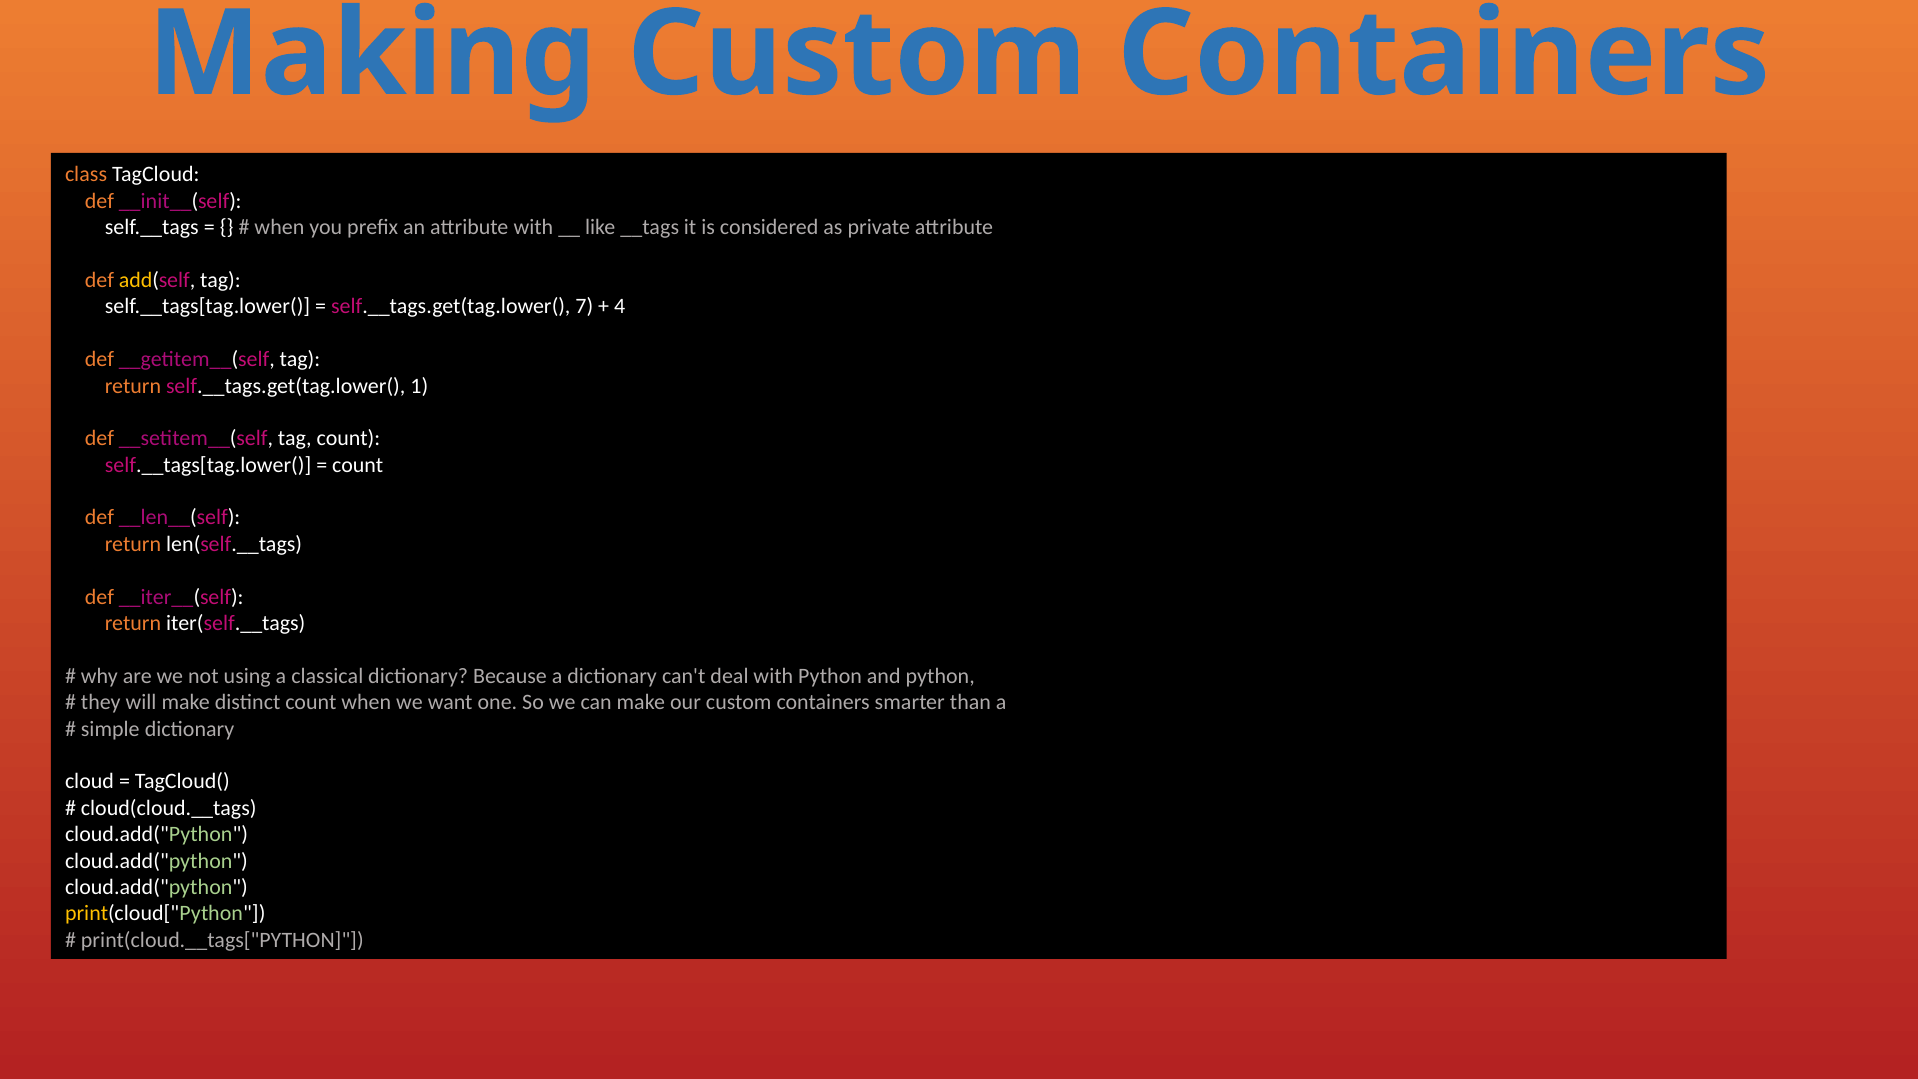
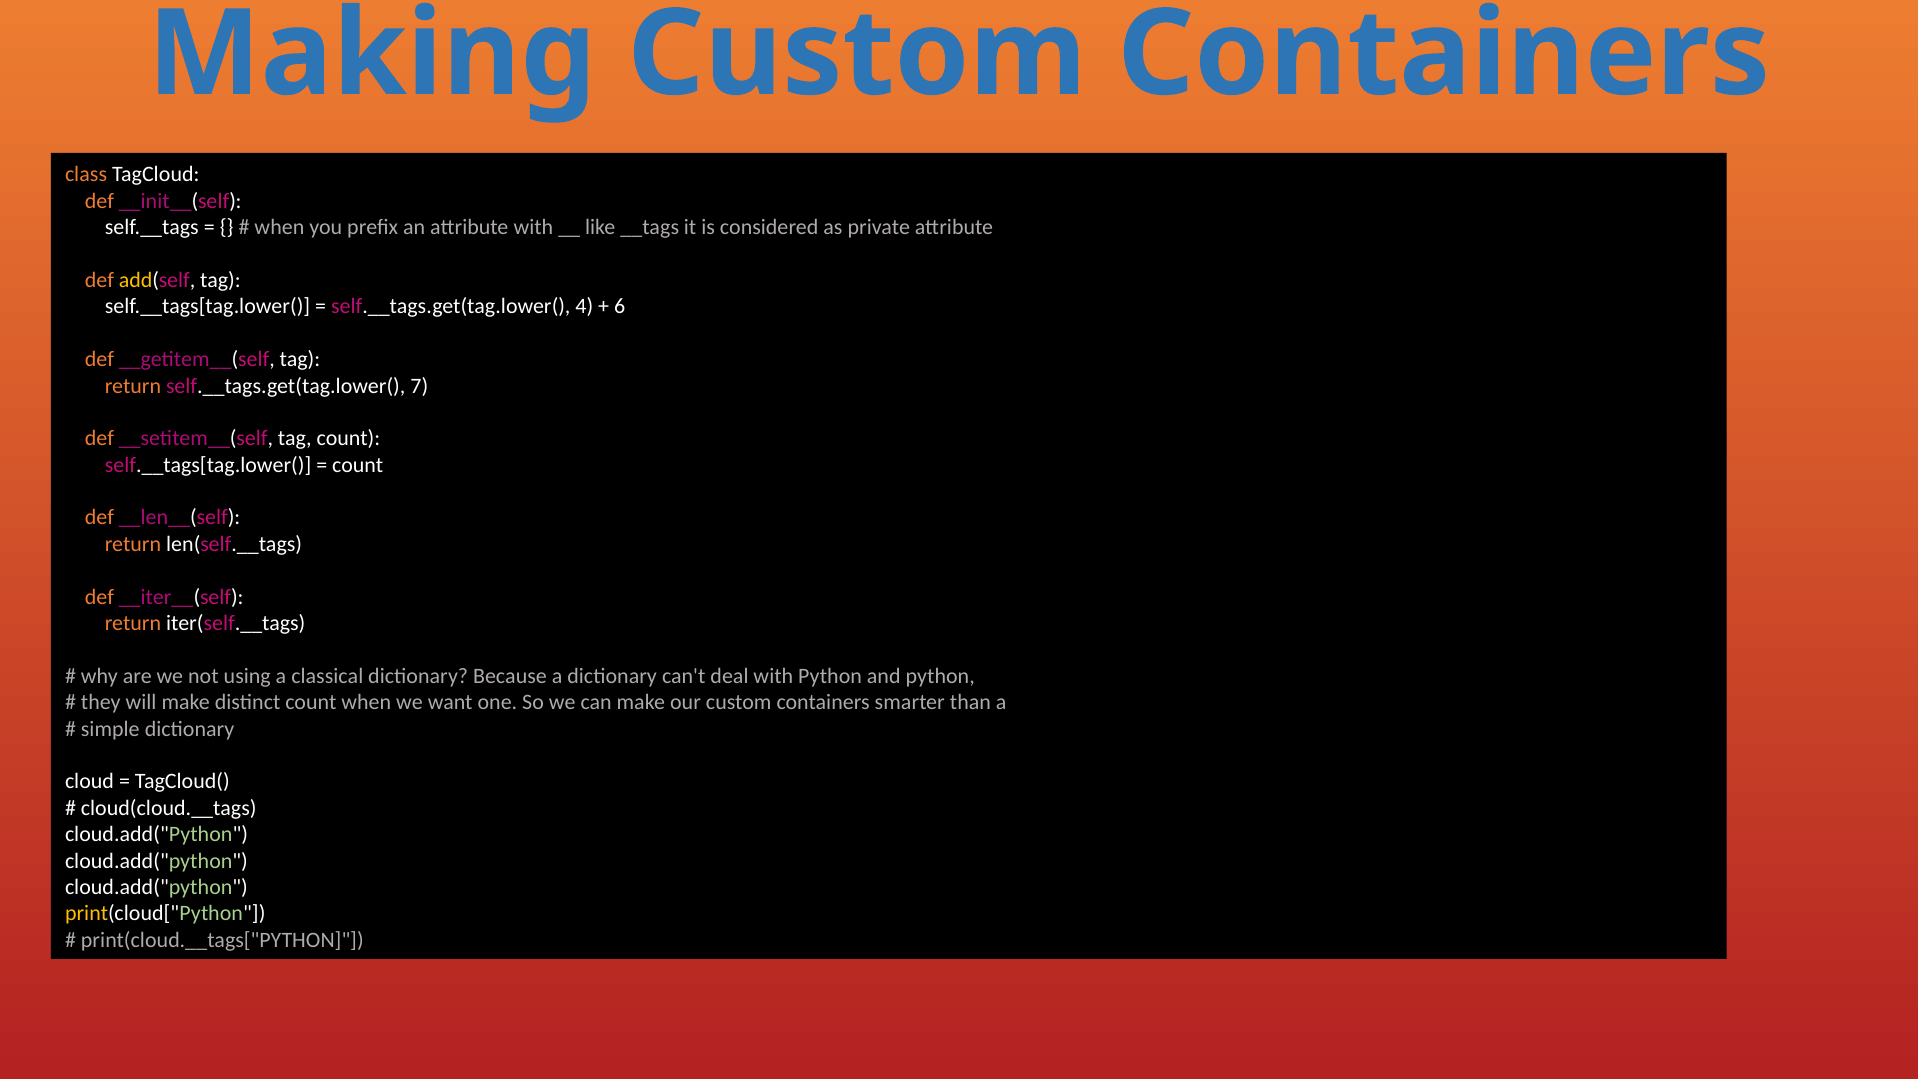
7: 7 -> 4
4: 4 -> 6
1: 1 -> 7
